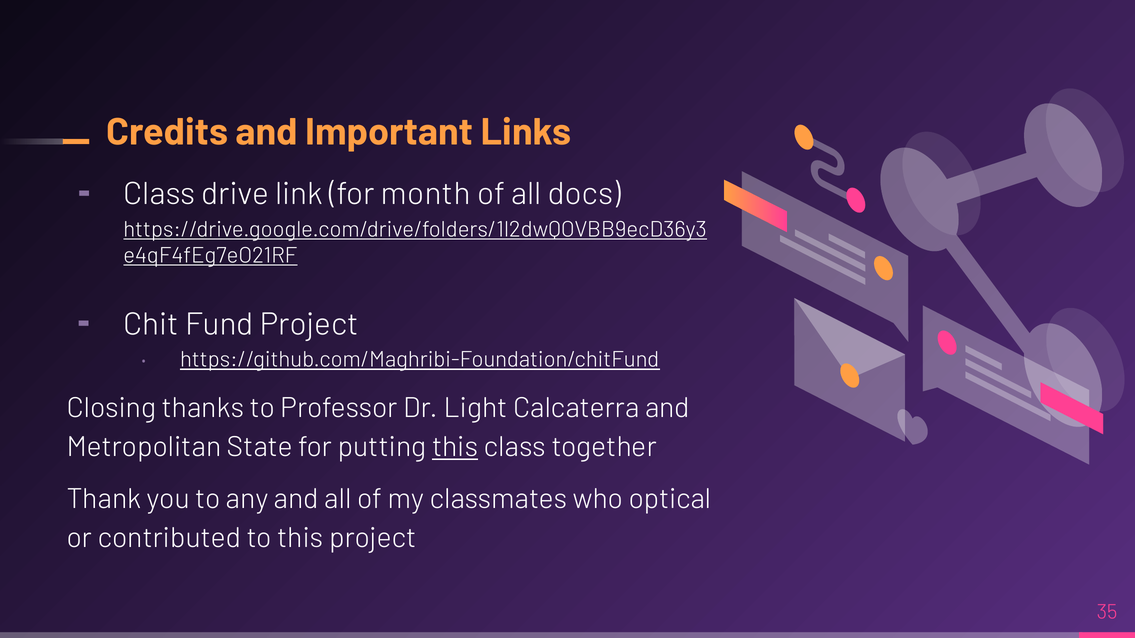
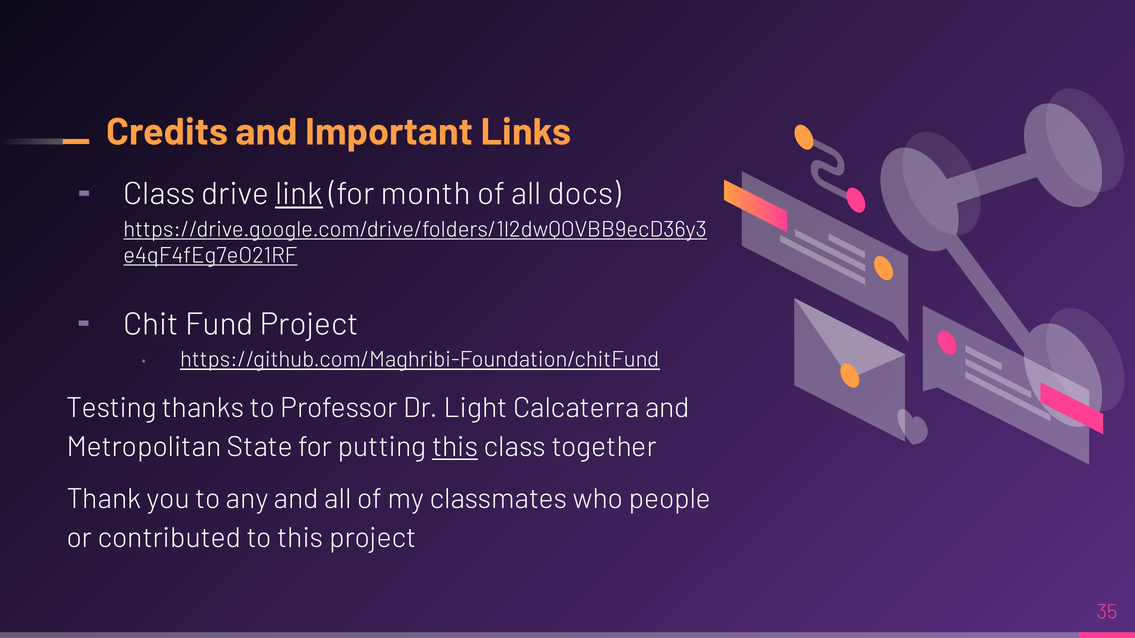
link underline: none -> present
Closing: Closing -> Testing
optical: optical -> people
